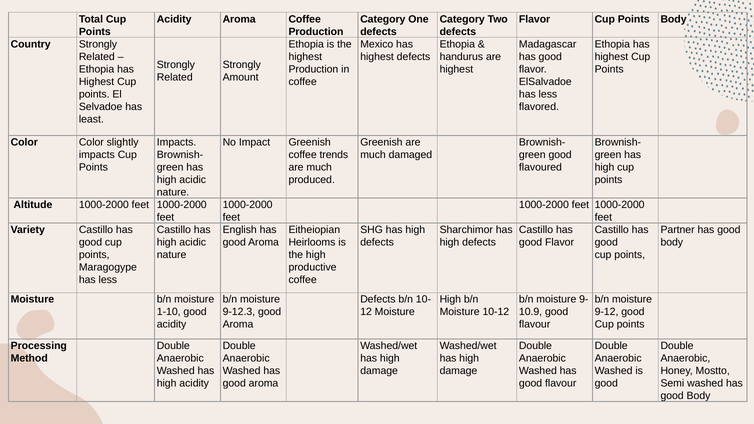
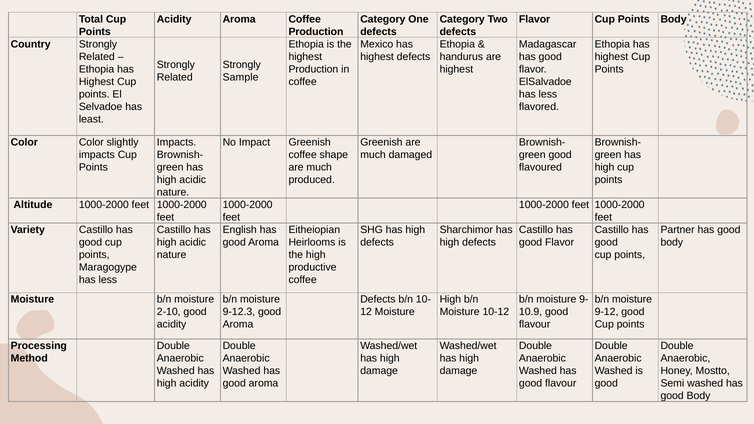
Amount: Amount -> Sample
trends: trends -> shape
1-10: 1-10 -> 2-10
